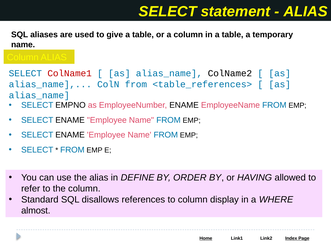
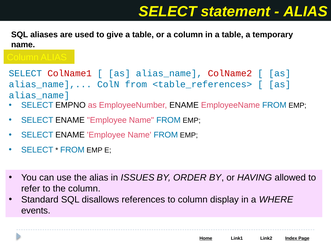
ColName2 colour: black -> red
DEFINE: DEFINE -> ISSUES
almost: almost -> events
